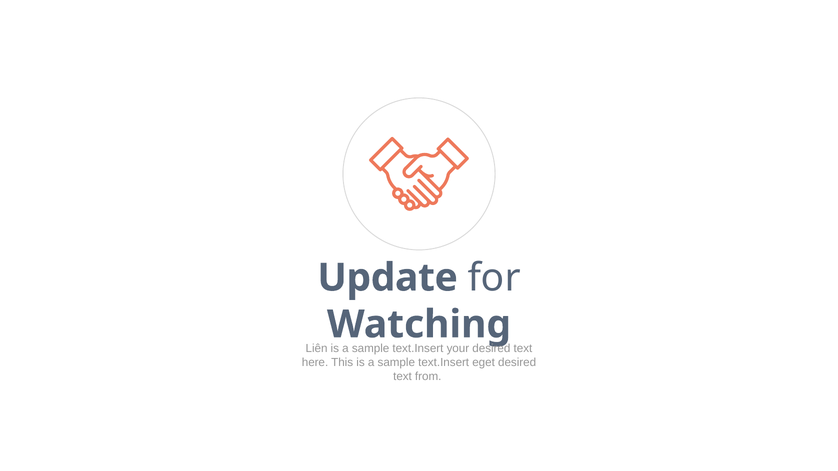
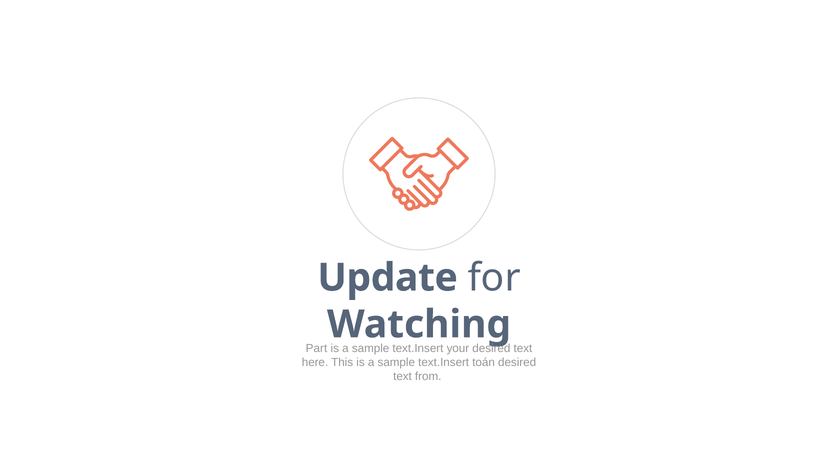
Liên: Liên -> Part
eget: eget -> toán
